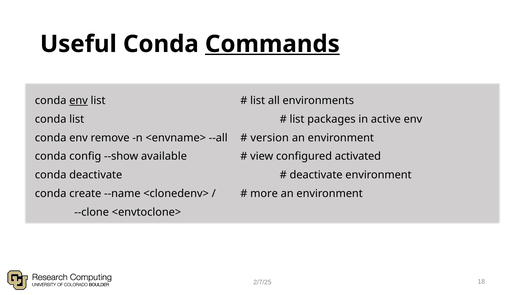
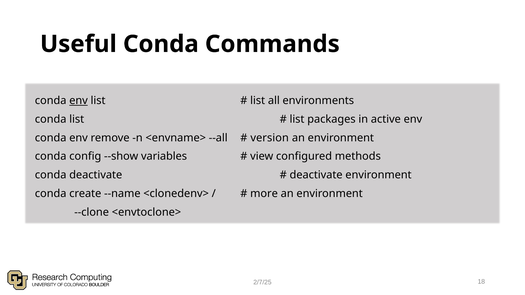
Commands underline: present -> none
available: available -> variables
activated: activated -> methods
